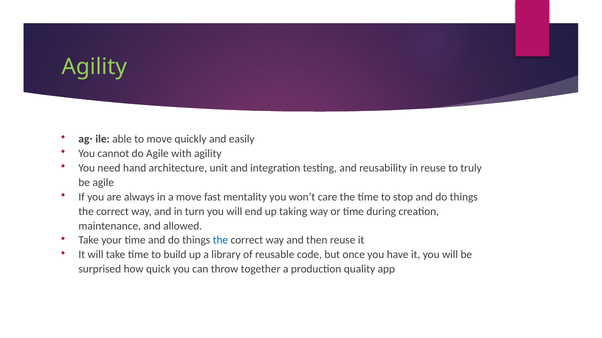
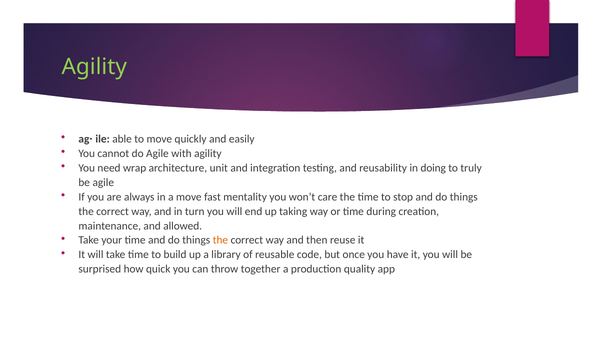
hand: hand -> wrap
in reuse: reuse -> doing
the at (220, 241) colour: blue -> orange
